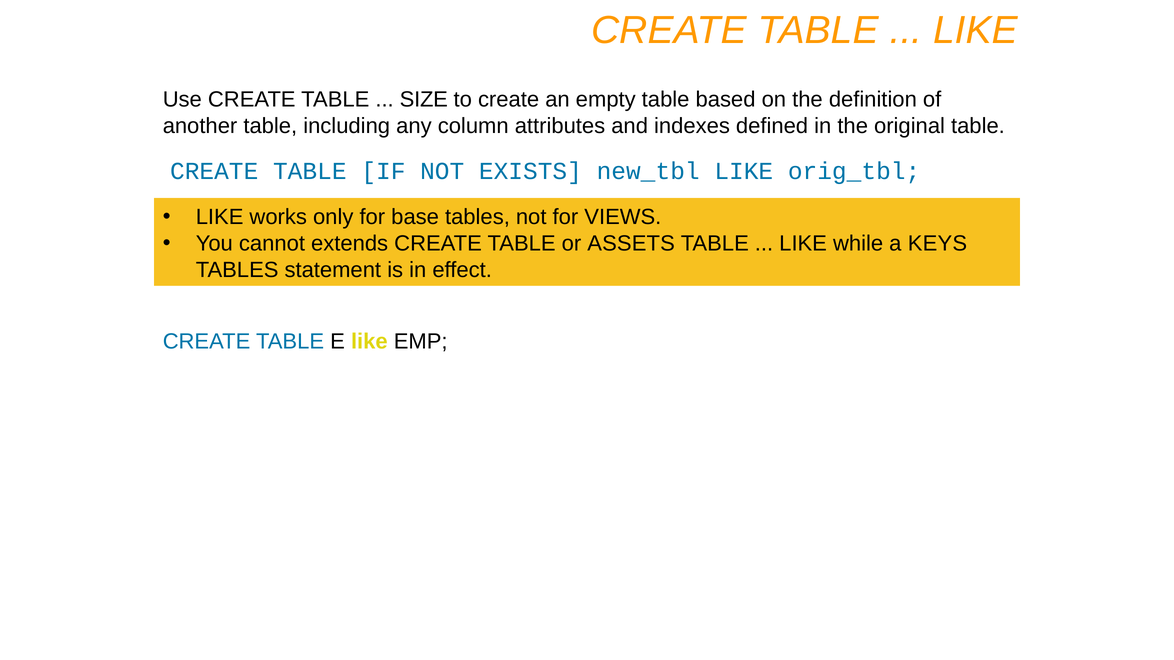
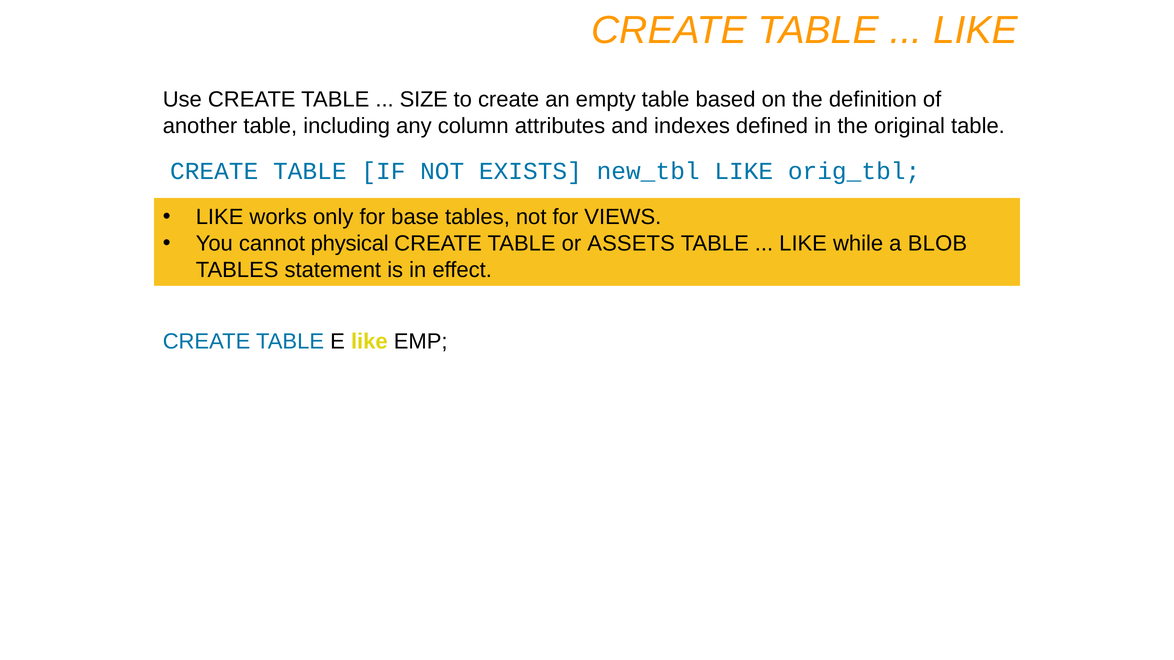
extends: extends -> physical
KEYS: KEYS -> BLOB
